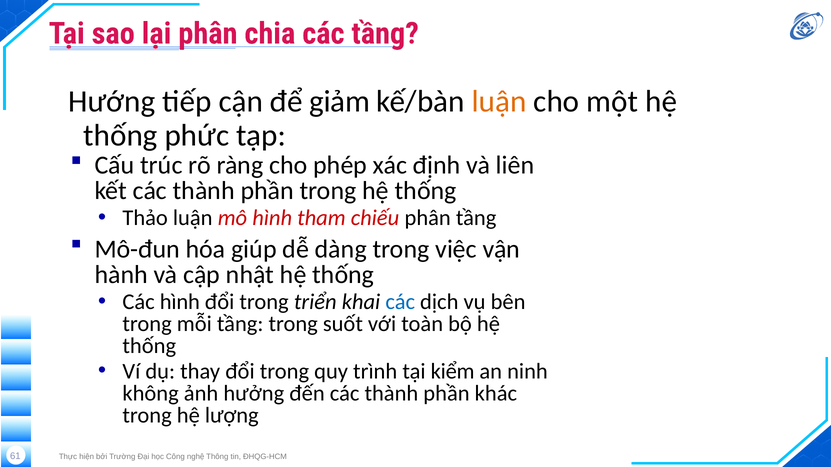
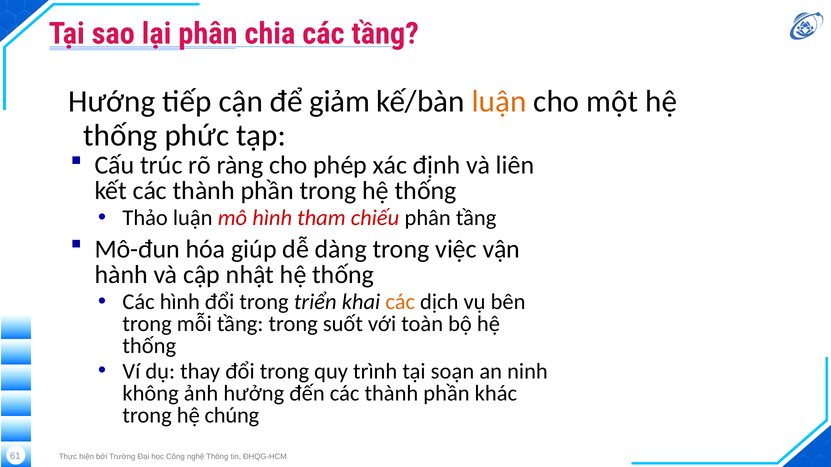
các at (400, 302) colour: blue -> orange
kiểm: kiểm -> soạn
lượng: lượng -> chúng
